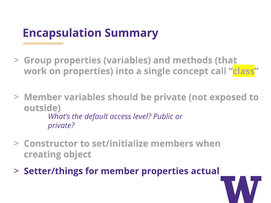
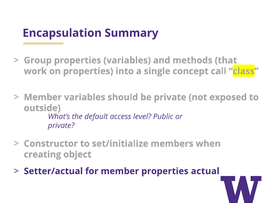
Setter/things: Setter/things -> Setter/actual
